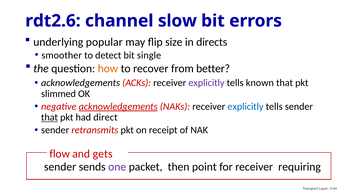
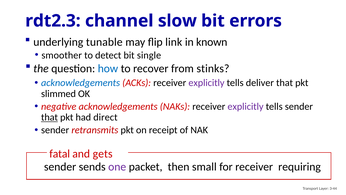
rdt2.6: rdt2.6 -> rdt2.3
popular: popular -> tunable
size: size -> link
directs: directs -> known
how colour: orange -> blue
better: better -> stinks
acknowledgements at (81, 83) colour: black -> blue
known: known -> deliver
acknowledgements at (118, 106) underline: present -> none
explicitly at (246, 106) colour: blue -> purple
flow: flow -> fatal
point: point -> small
